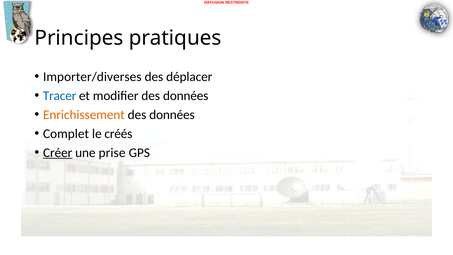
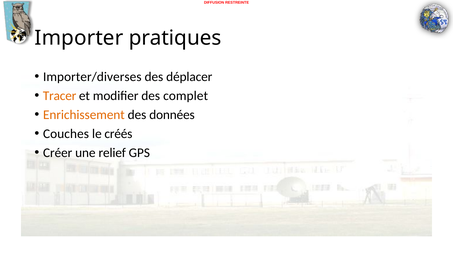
Principes: Principes -> Importer
Tracer colour: blue -> orange
modifier des données: données -> complet
Complet: Complet -> Couches
Créer underline: present -> none
prise: prise -> relief
